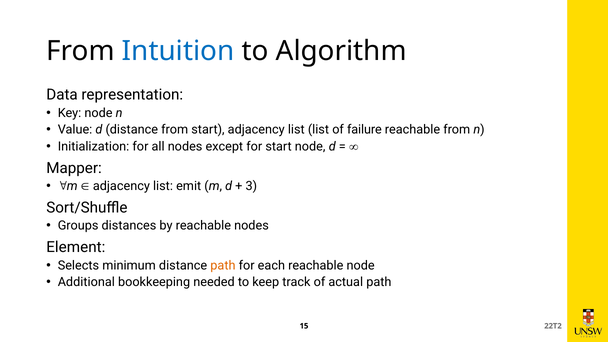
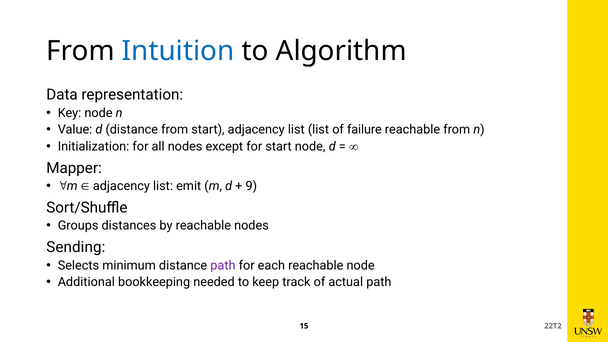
3: 3 -> 9
Element: Element -> Sending
path at (223, 265) colour: orange -> purple
